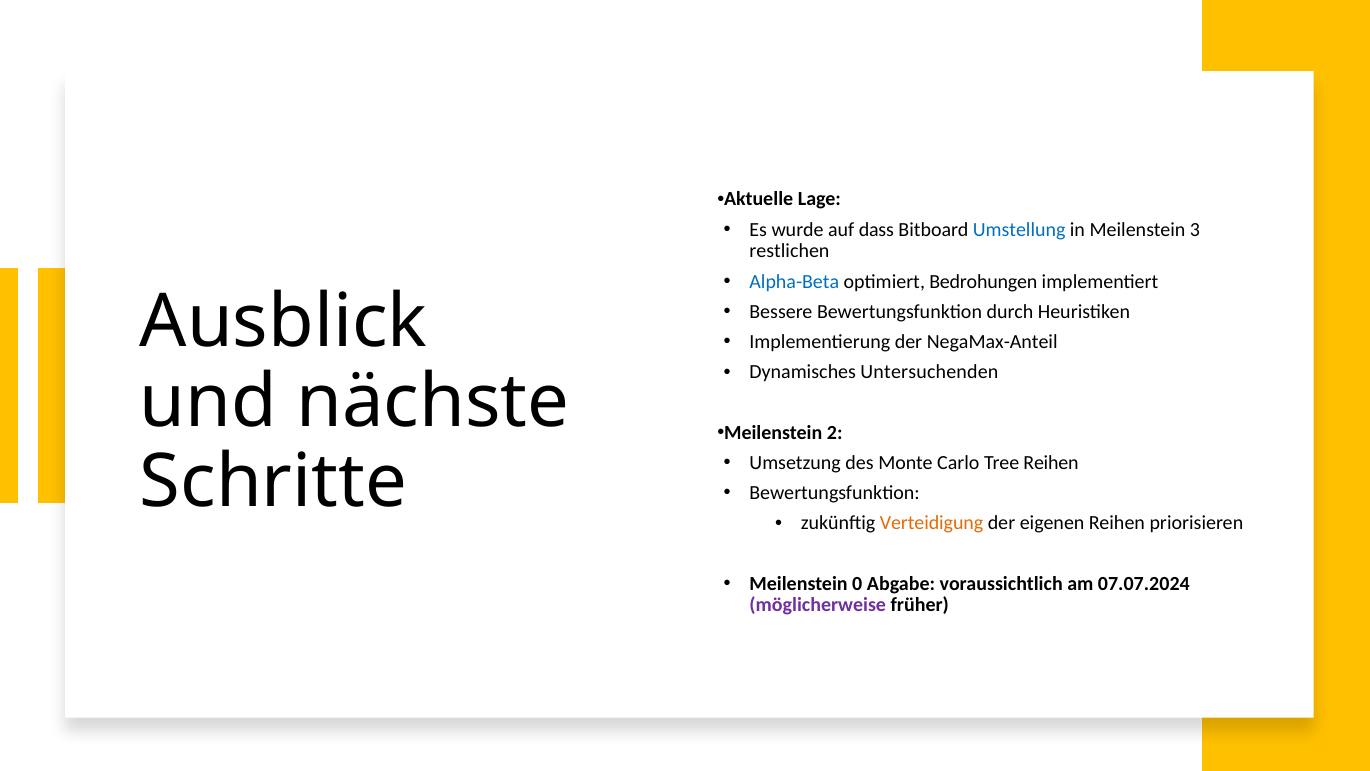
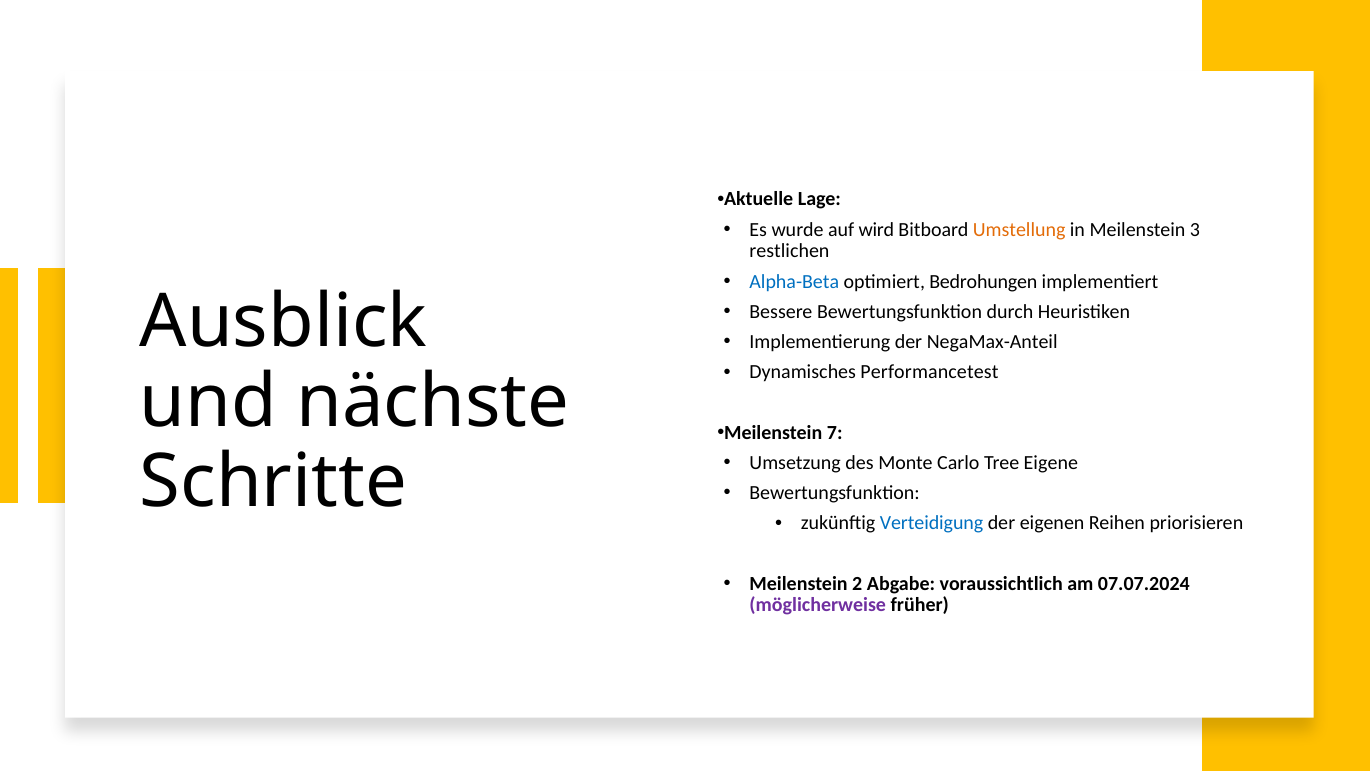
dass: dass -> wird
Umstellung colour: blue -> orange
Untersuchenden: Untersuchenden -> Performancetest
2: 2 -> 7
Tree Reihen: Reihen -> Eigene
Verteidigung colour: orange -> blue
0: 0 -> 2
